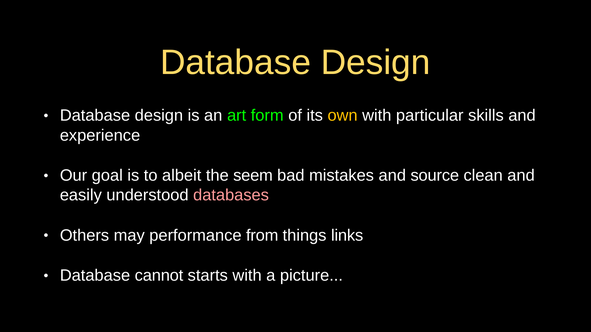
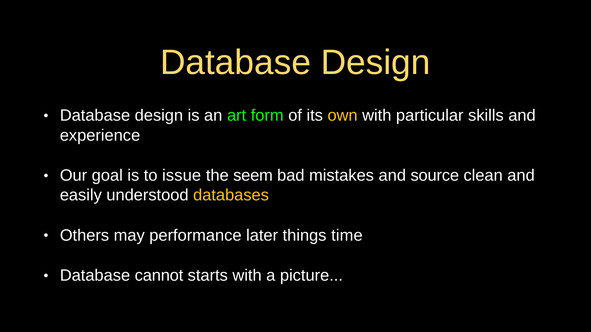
albeit: albeit -> issue
databases colour: pink -> yellow
from: from -> later
links: links -> time
